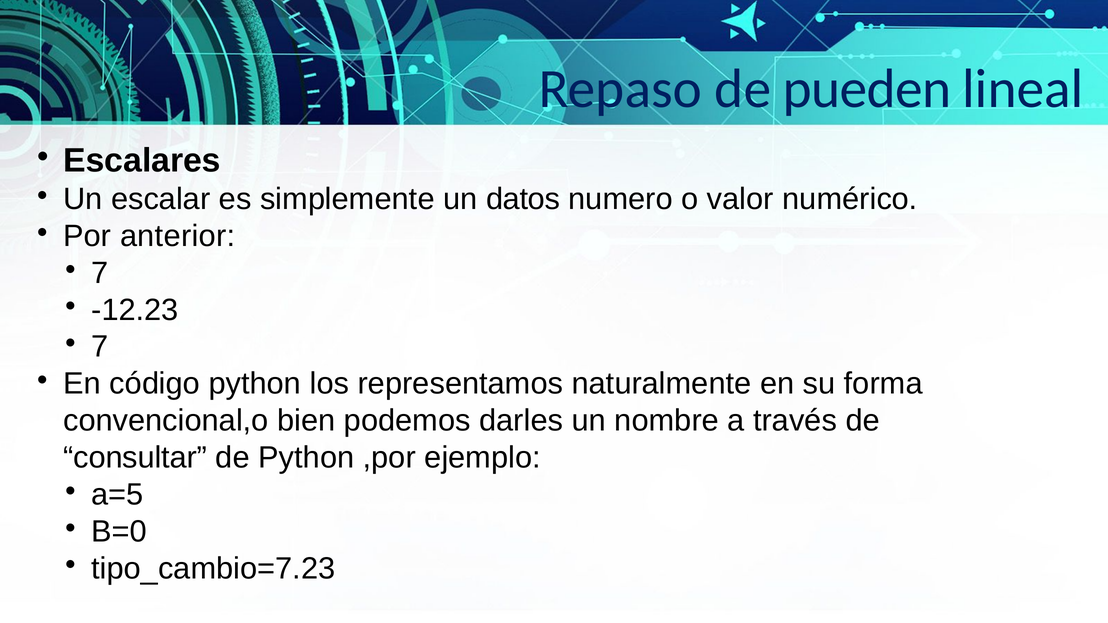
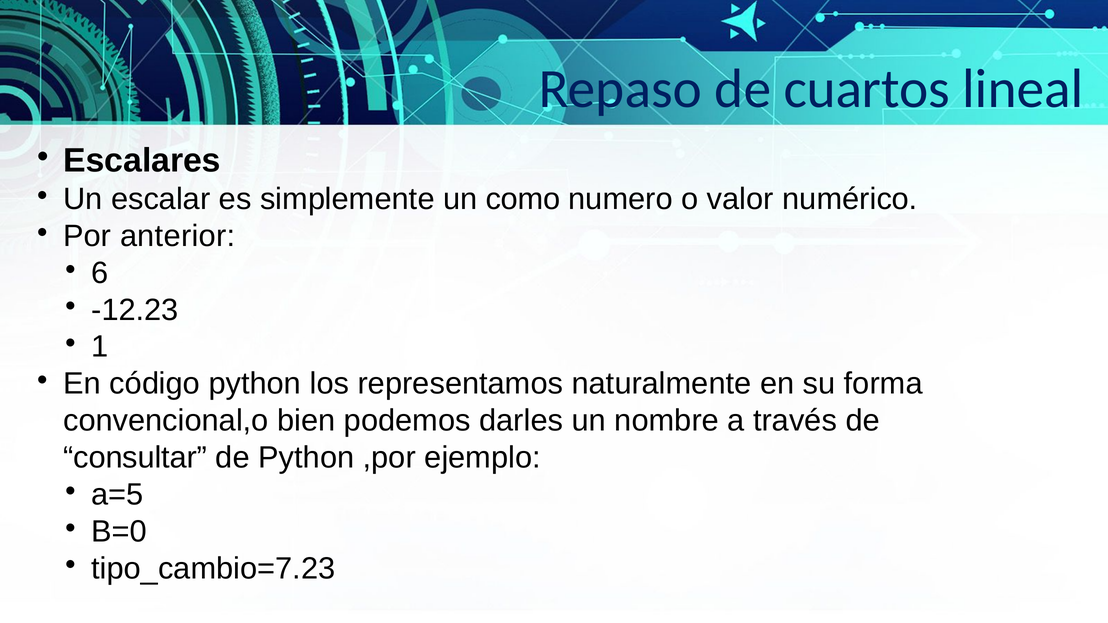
pueden: pueden -> cuartos
datos: datos -> como
7 at (100, 273): 7 -> 6
7 at (100, 347): 7 -> 1
